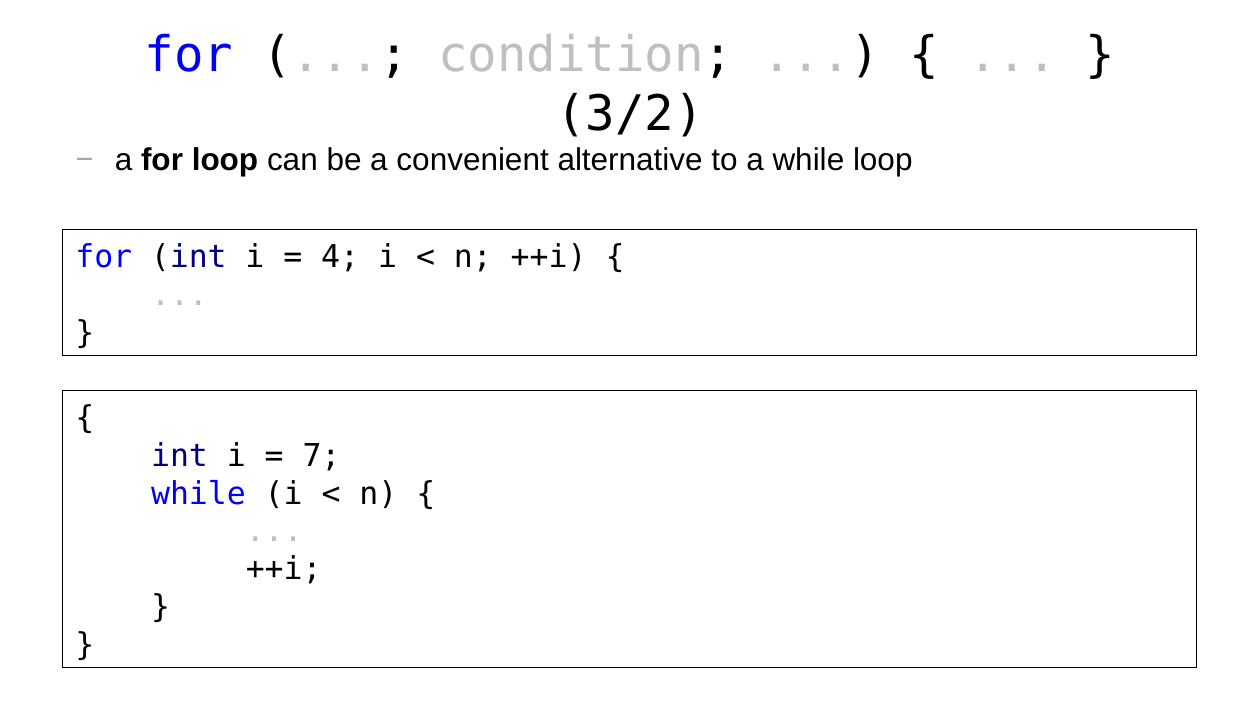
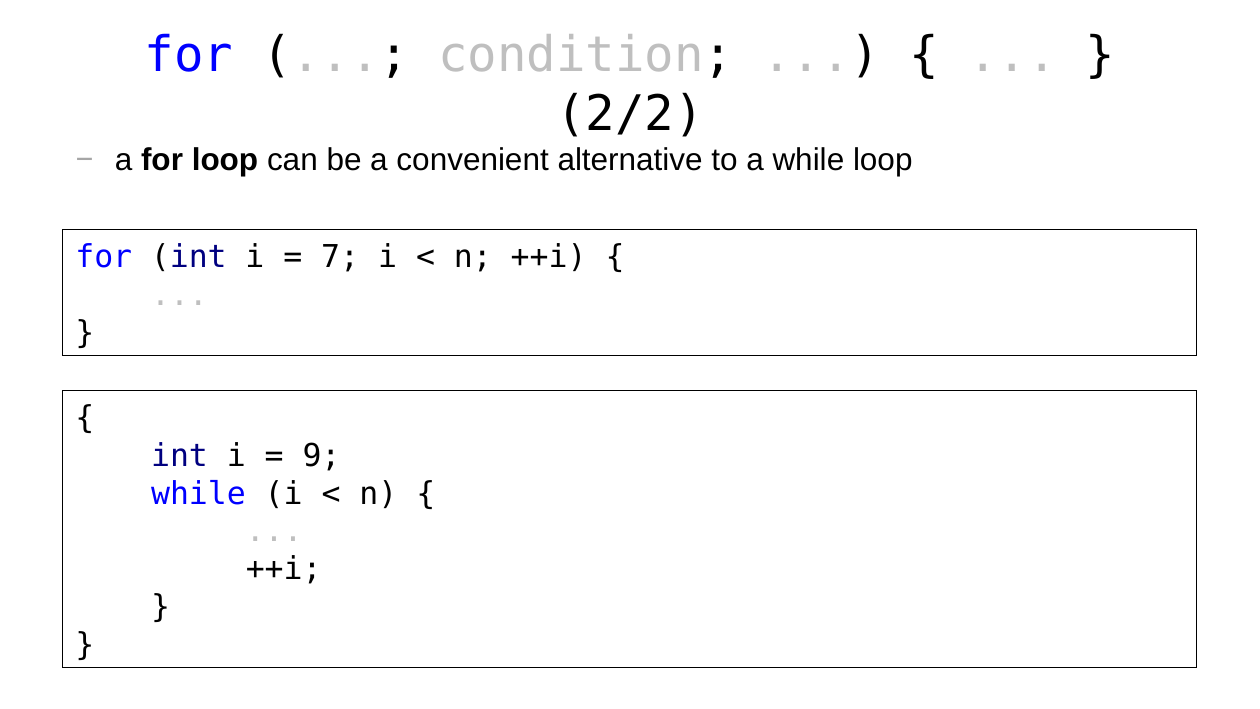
3/2: 3/2 -> 2/2
4: 4 -> 7
7: 7 -> 9
